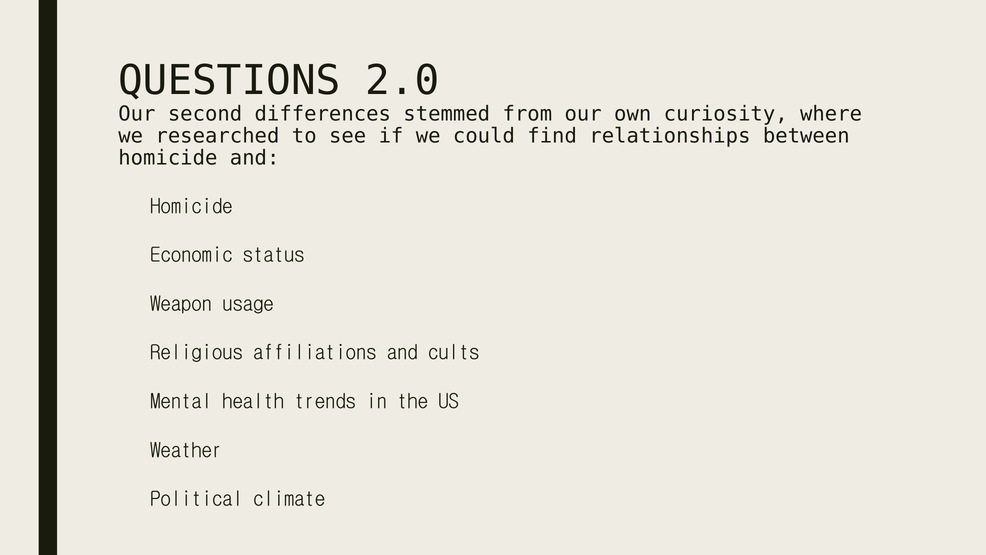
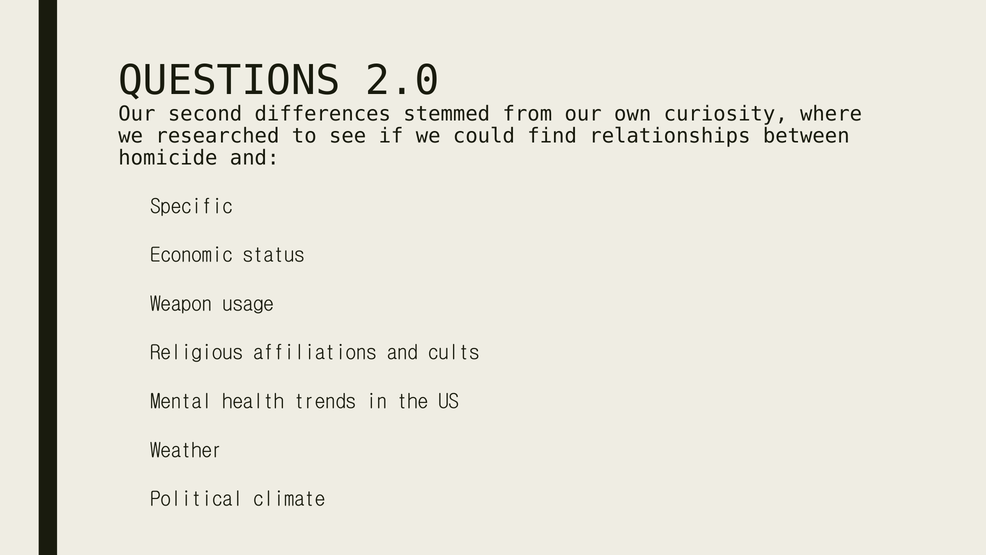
Homicide at (191, 206): Homicide -> Specific
